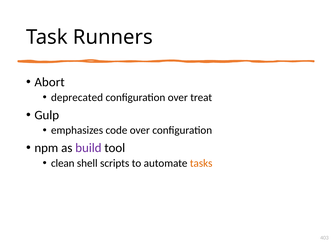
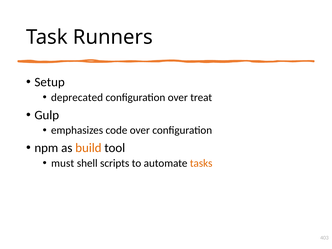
Abort: Abort -> Setup
build colour: purple -> orange
clean: clean -> must
